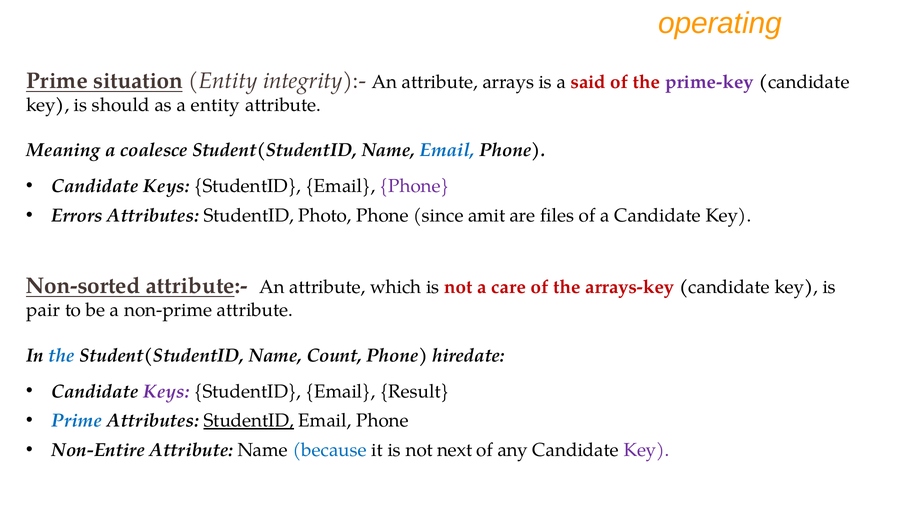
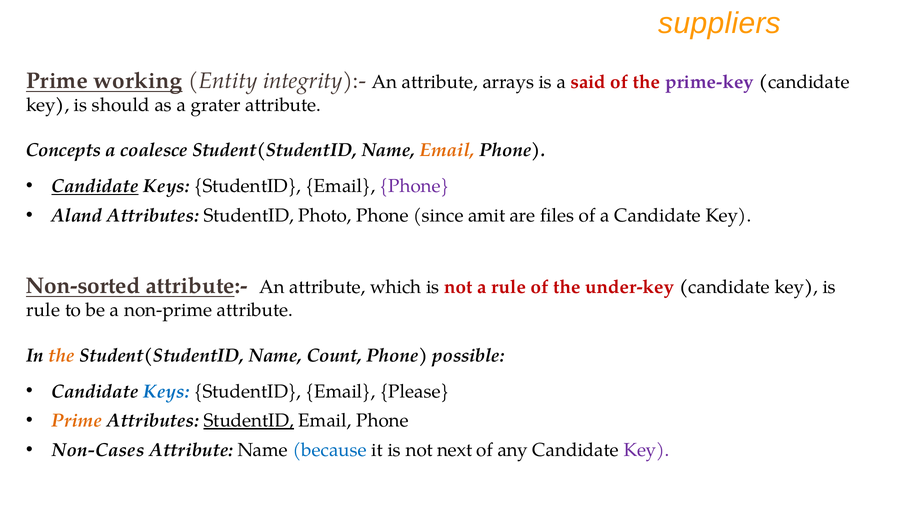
operating: operating -> suppliers
situation: situation -> working
a entity: entity -> grater
Meaning: Meaning -> Concepts
Email at (447, 150) colour: blue -> orange
Candidate at (95, 186) underline: none -> present
Errors: Errors -> Aland
a care: care -> rule
arrays-key: arrays-key -> under-key
pair at (43, 310): pair -> rule
the at (62, 355) colour: blue -> orange
hiredate: hiredate -> possible
Keys at (166, 391) colour: purple -> blue
Result: Result -> Please
Prime at (77, 421) colour: blue -> orange
Non-Entire: Non-Entire -> Non-Cases
